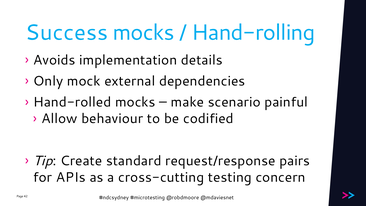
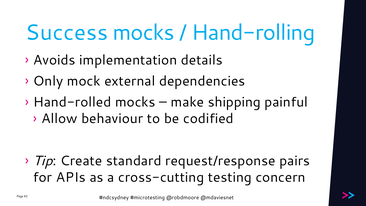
scenario: scenario -> shipping
